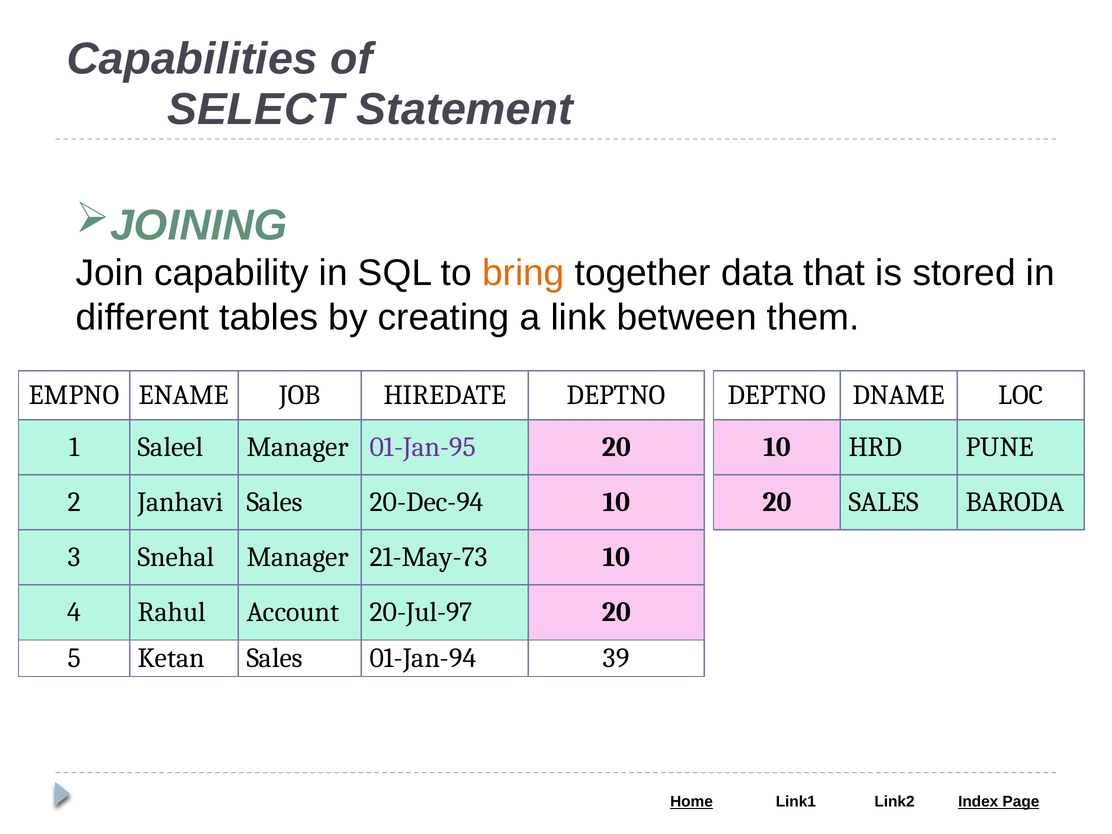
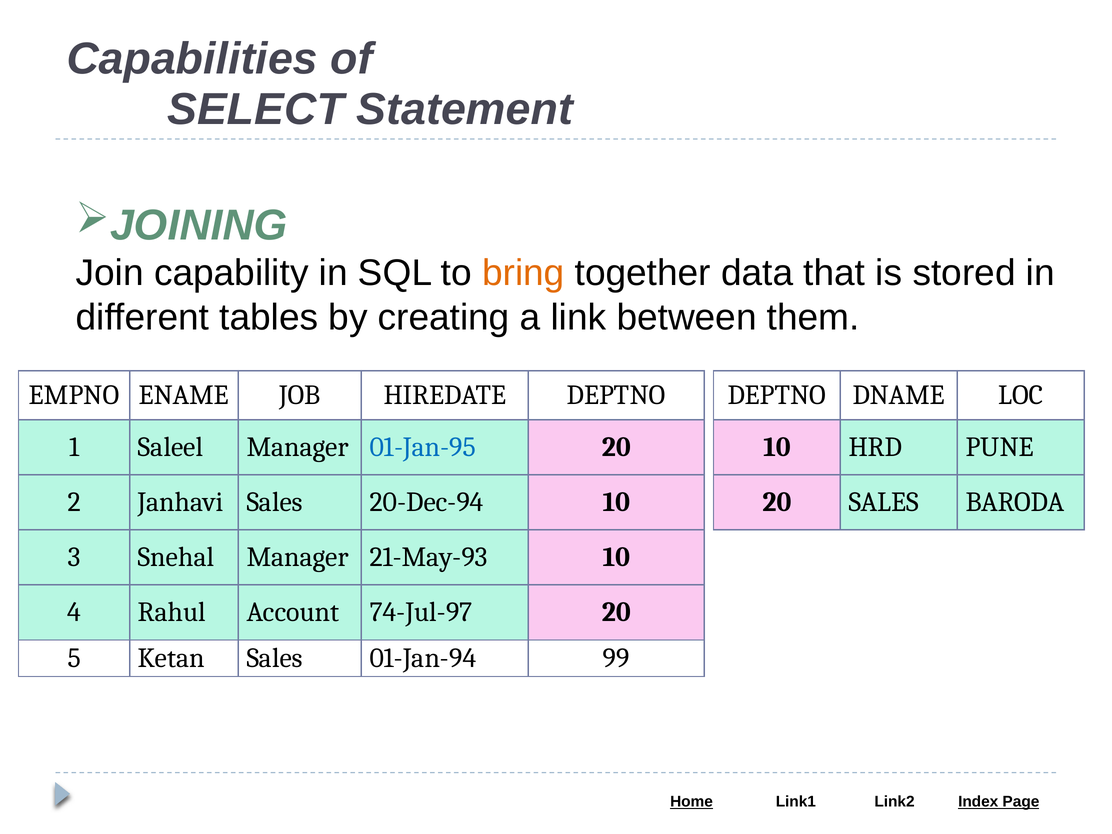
01-Jan-95 colour: purple -> blue
21-May-73: 21-May-73 -> 21-May-93
20-Jul-97: 20-Jul-97 -> 74-Jul-97
39: 39 -> 99
